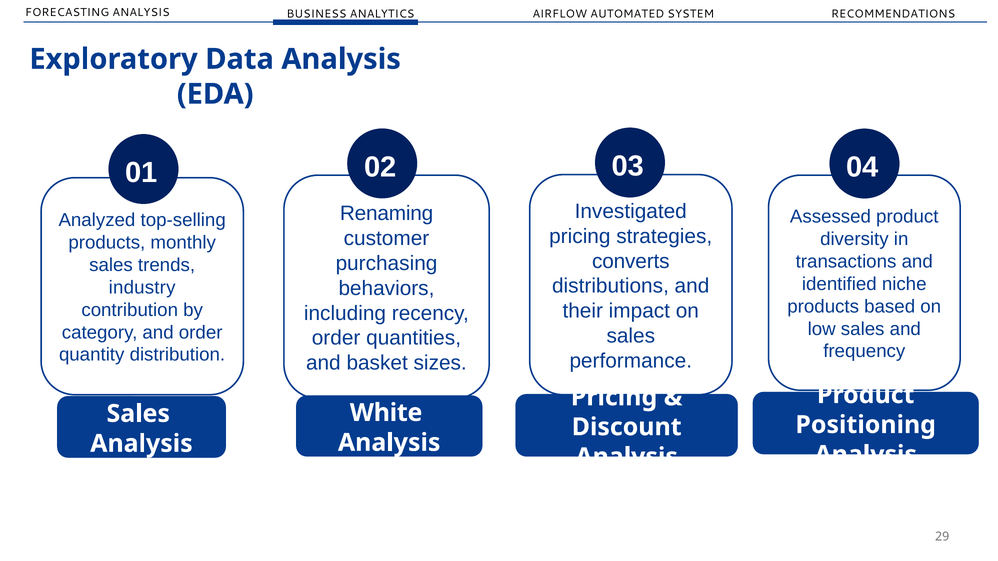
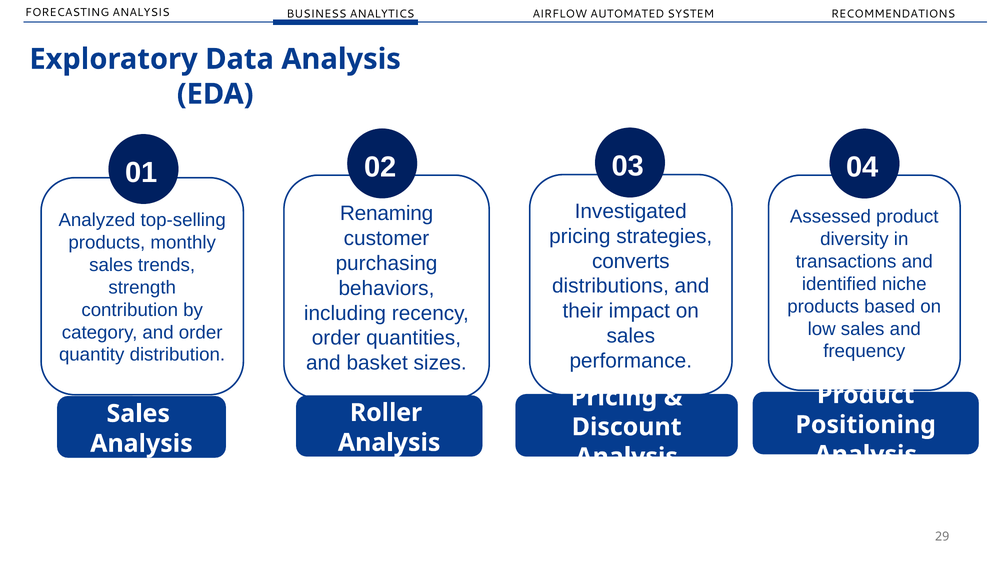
industry: industry -> strength
White: White -> Roller
